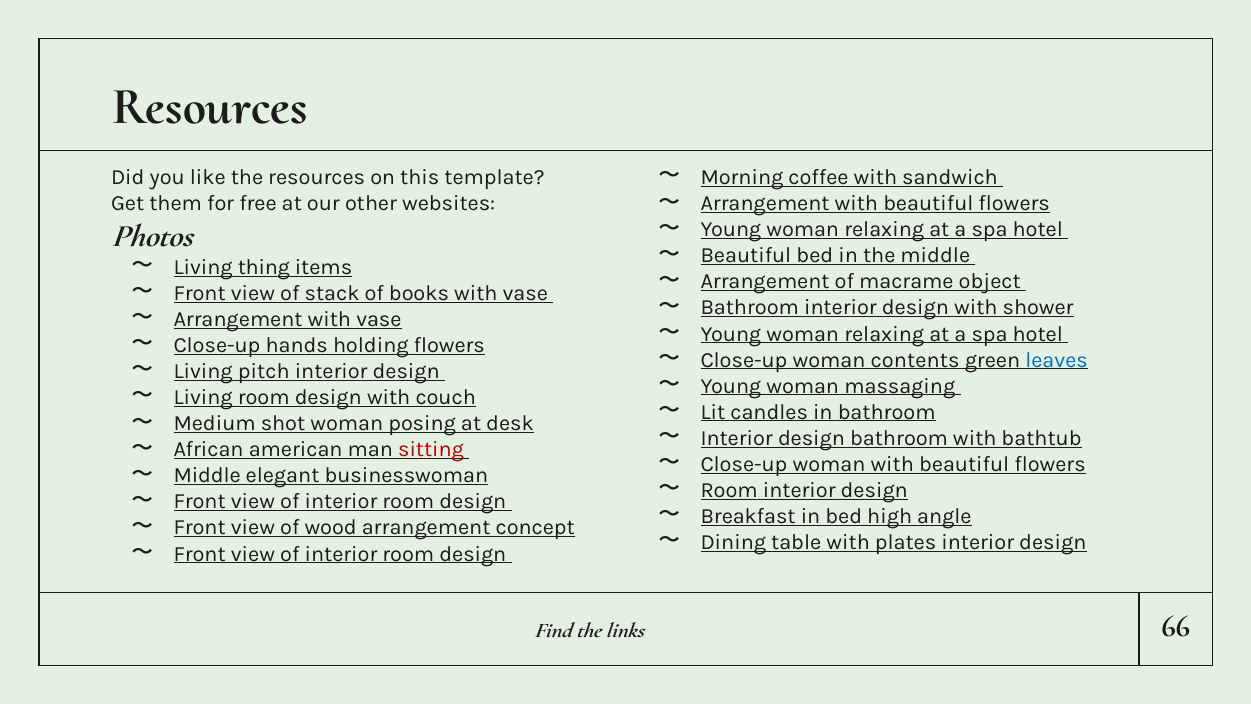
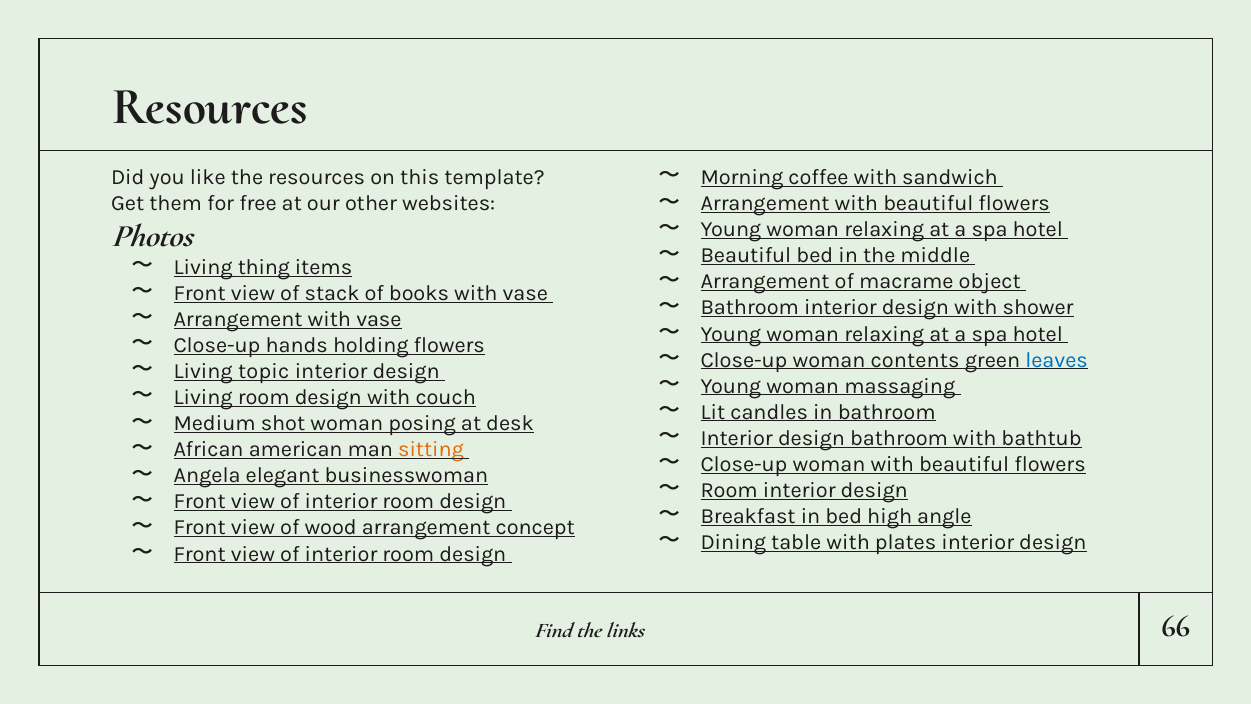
pitch: pitch -> topic
sitting colour: red -> orange
Middle at (207, 475): Middle -> Angela
